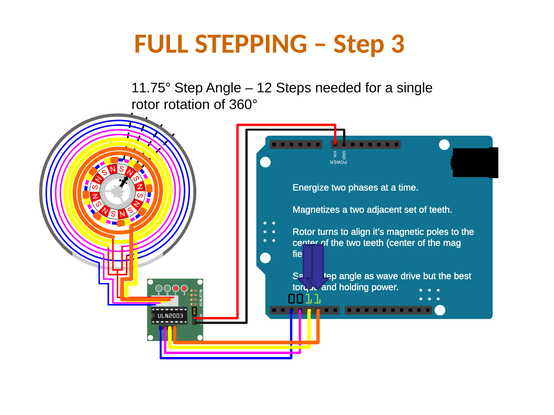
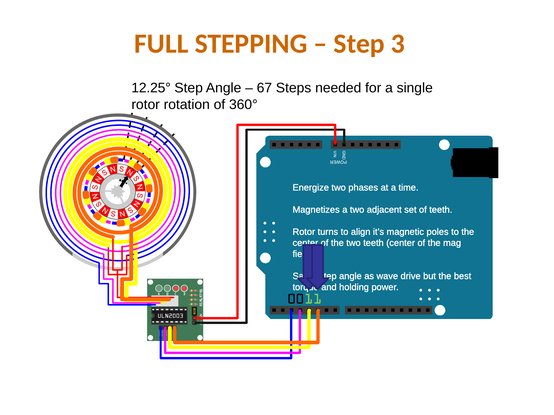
11.75°: 11.75° -> 12.25°
12: 12 -> 67
